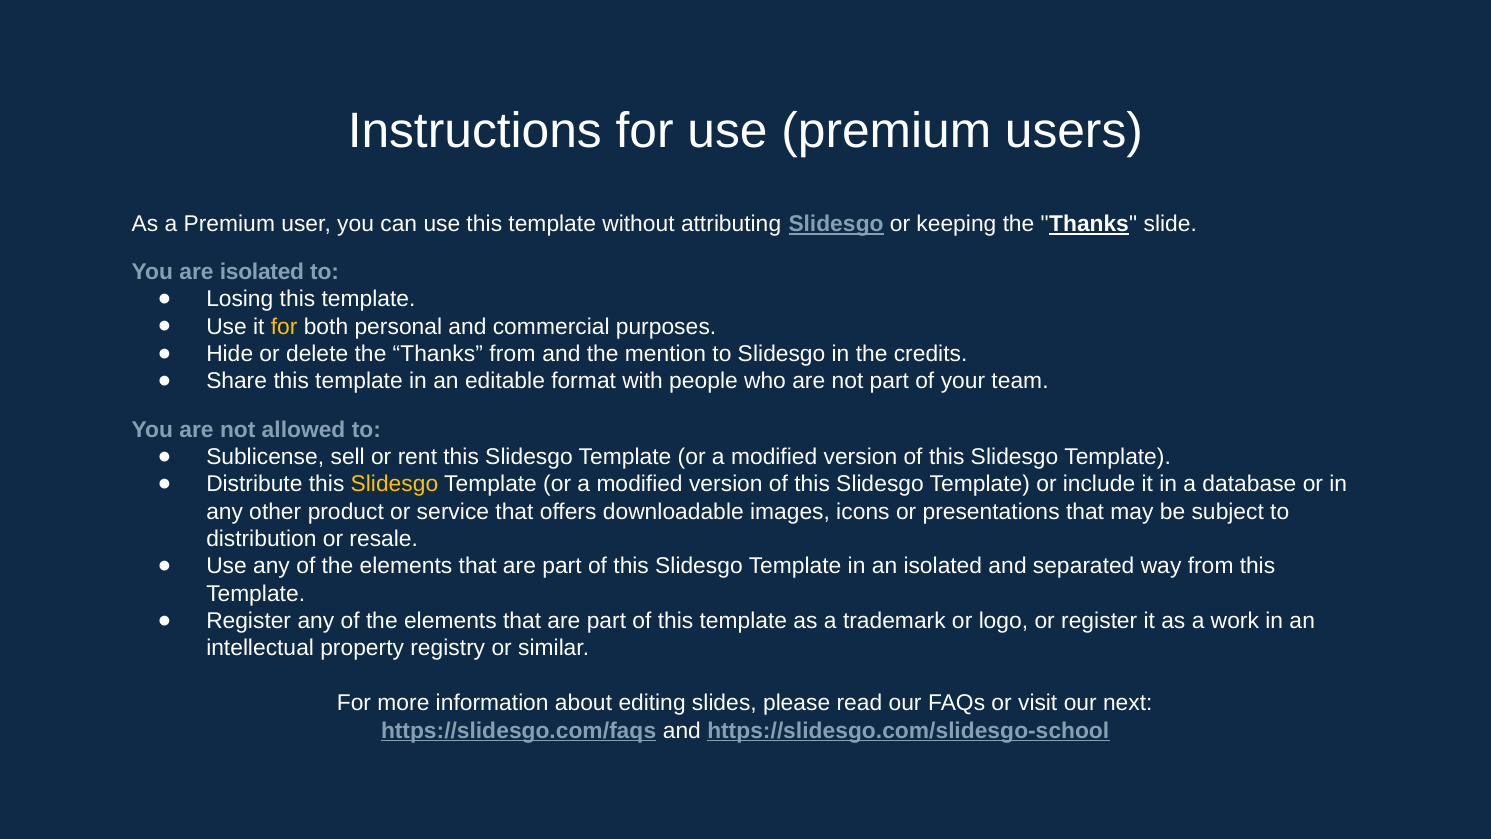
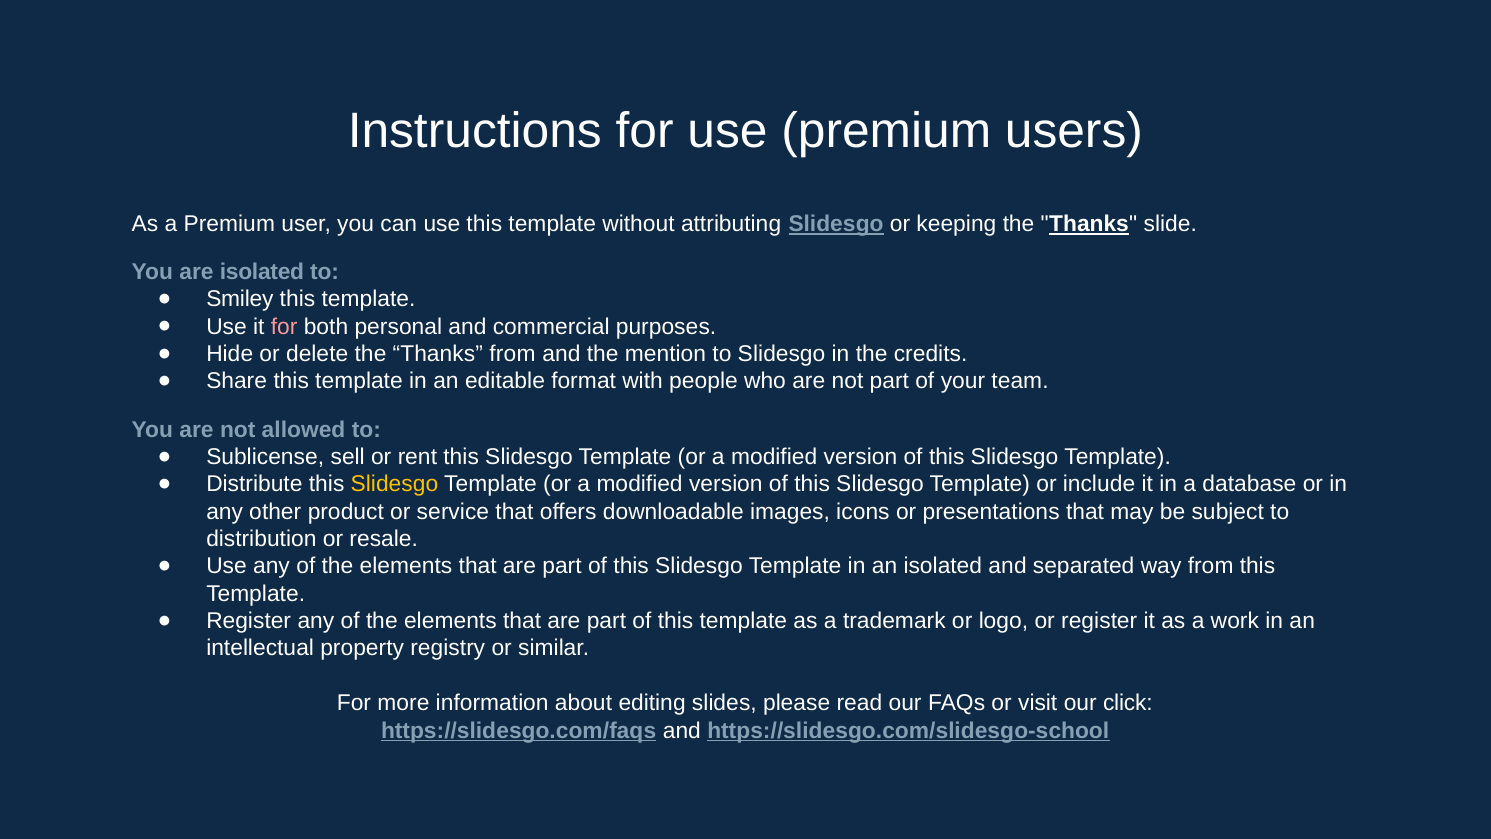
Losing: Losing -> Smiley
for at (284, 327) colour: yellow -> pink
next: next -> click
